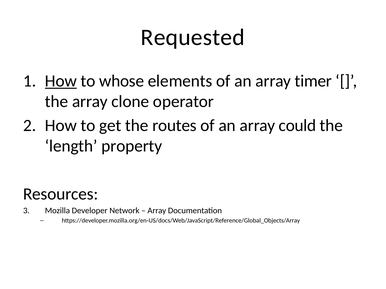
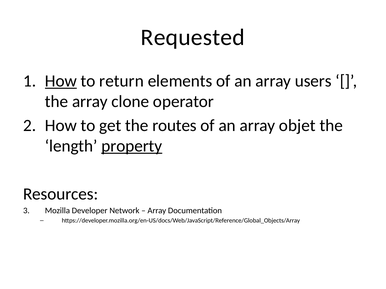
whose: whose -> return
timer: timer -> users
could: could -> objet
property underline: none -> present
